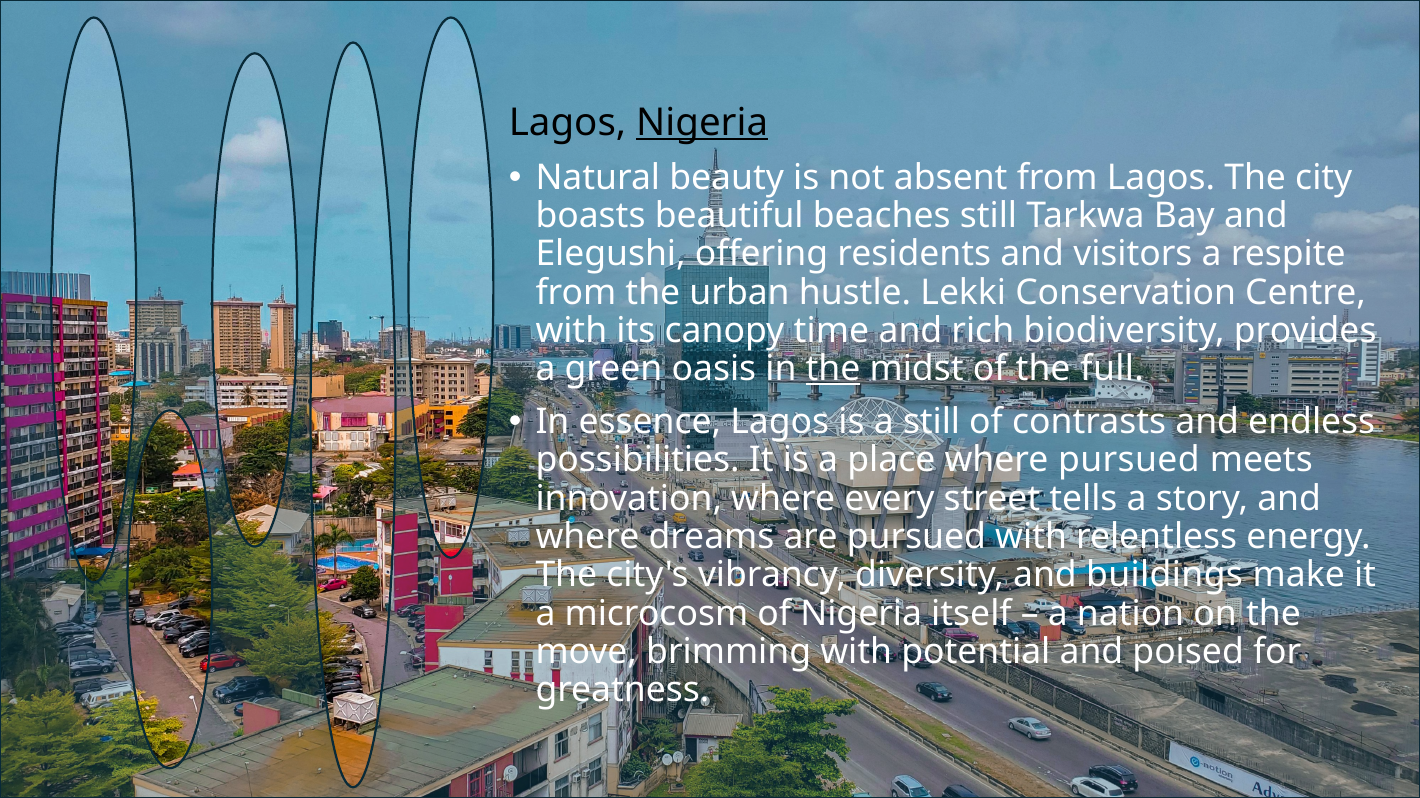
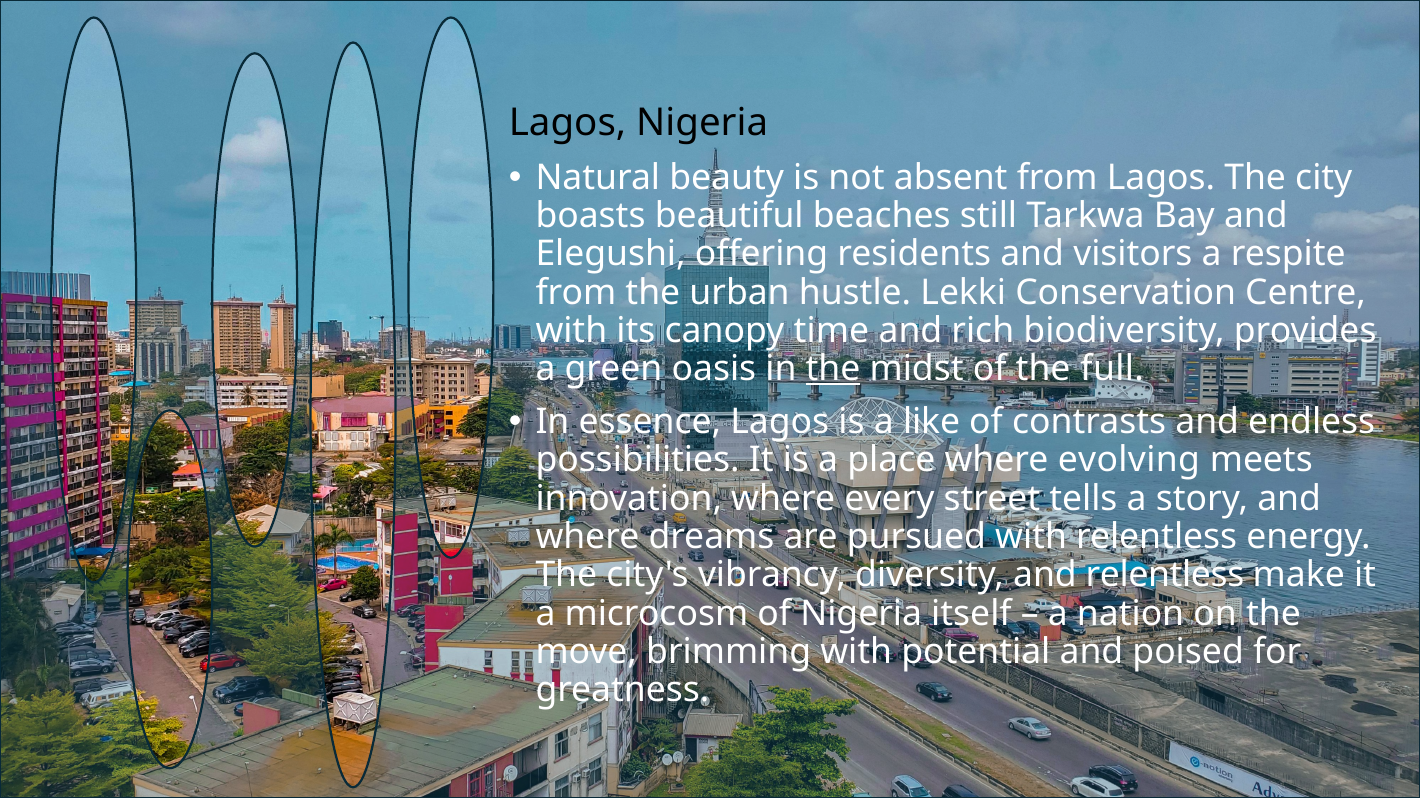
Nigeria at (702, 123) underline: present -> none
a still: still -> like
where pursued: pursued -> evolving
and buildings: buildings -> relentless
